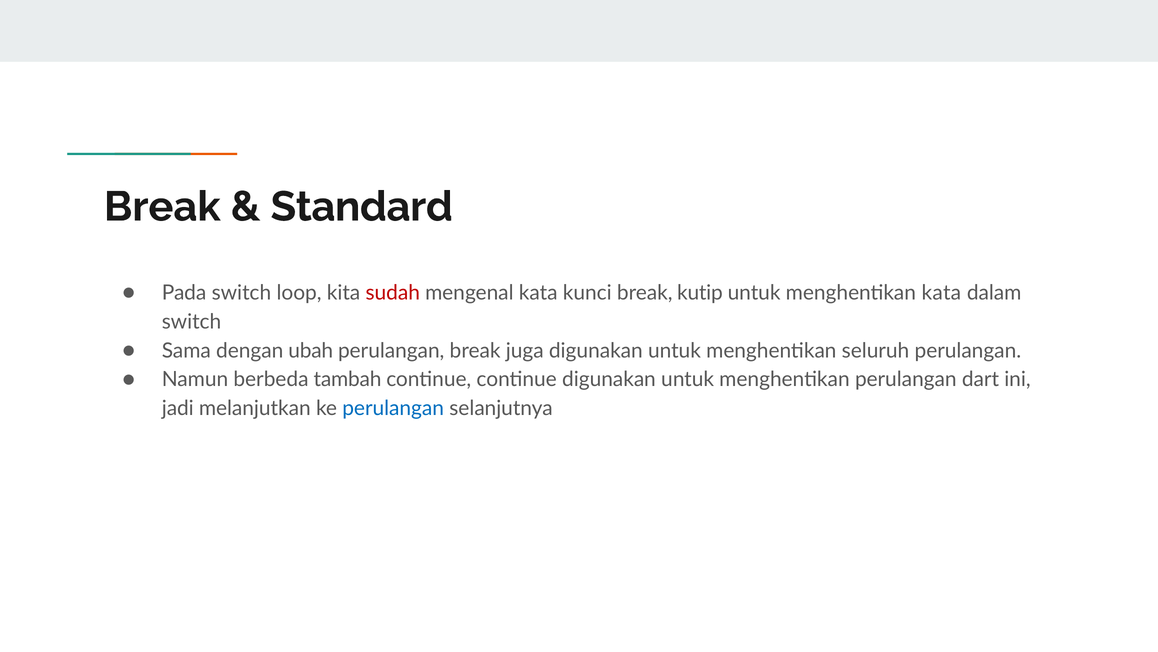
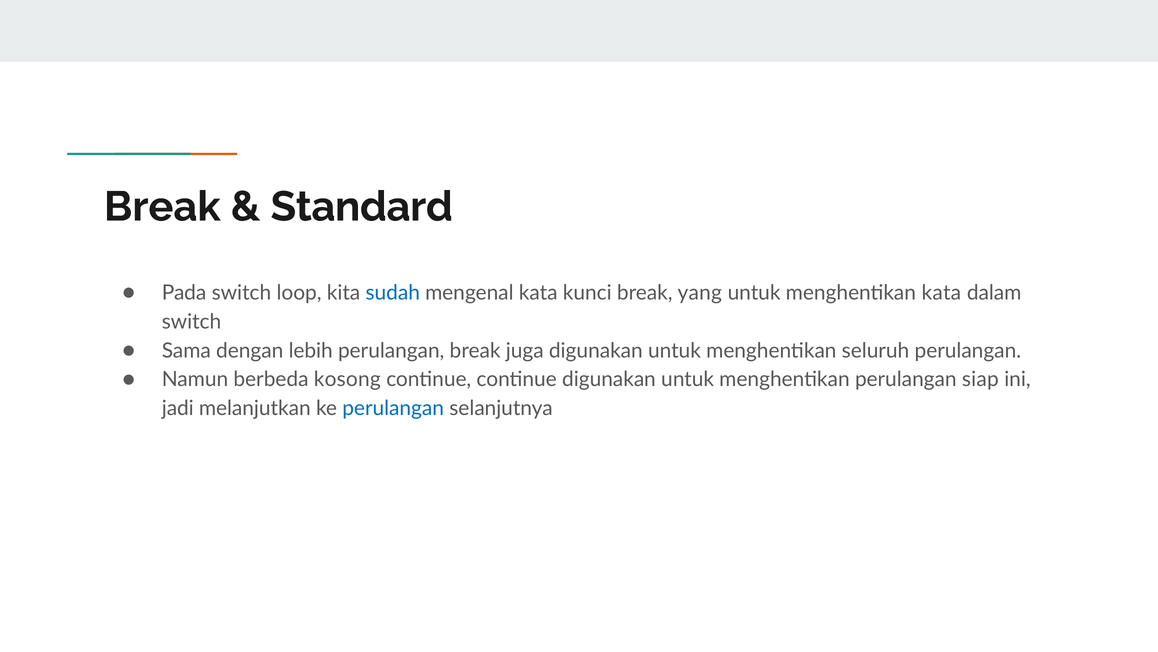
sudah colour: red -> blue
kutip: kutip -> yang
ubah: ubah -> lebih
tambah: tambah -> kosong
dart: dart -> siap
